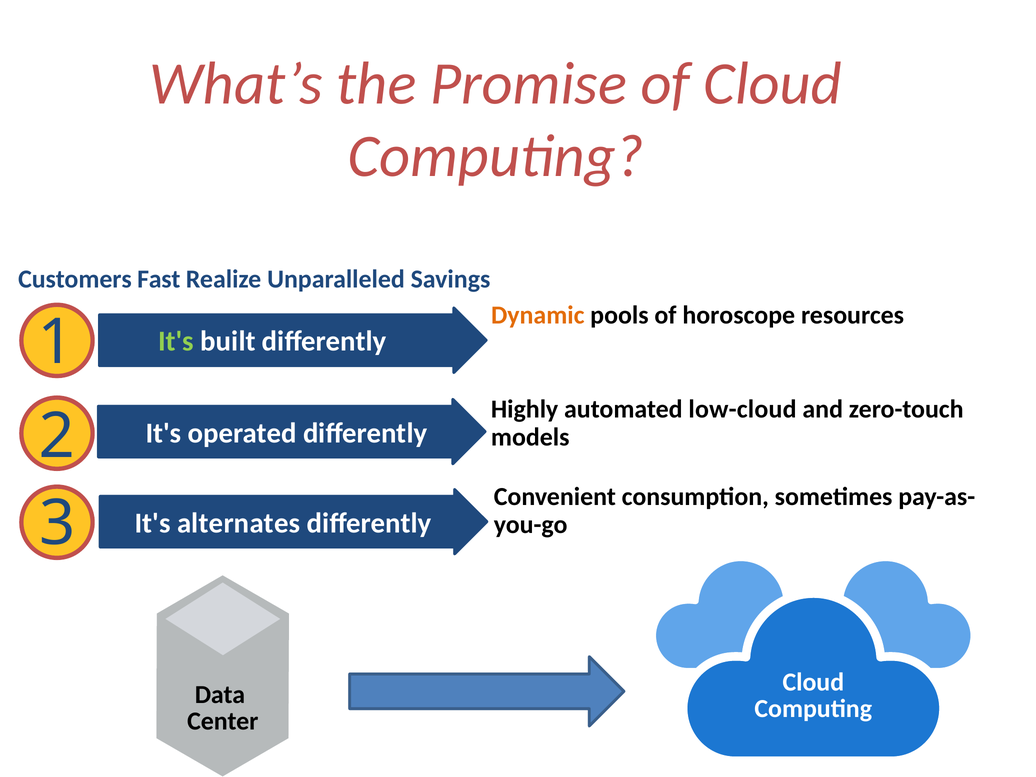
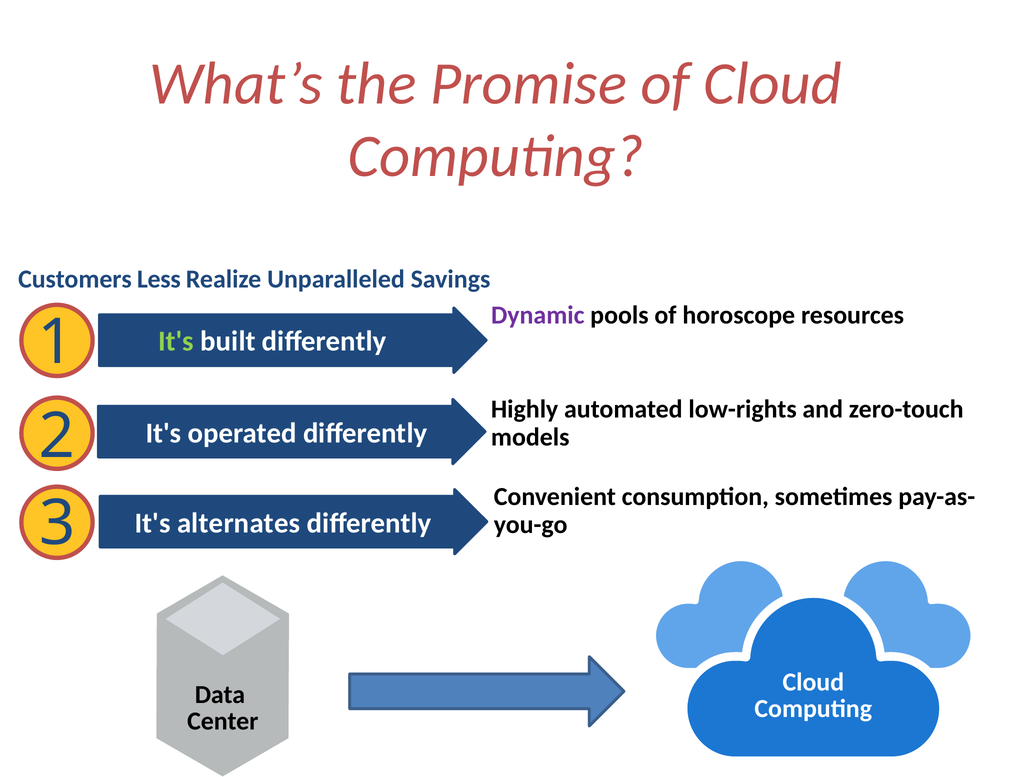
Fast: Fast -> Less
Dynamic colour: orange -> purple
low-cloud: low-cloud -> low-rights
